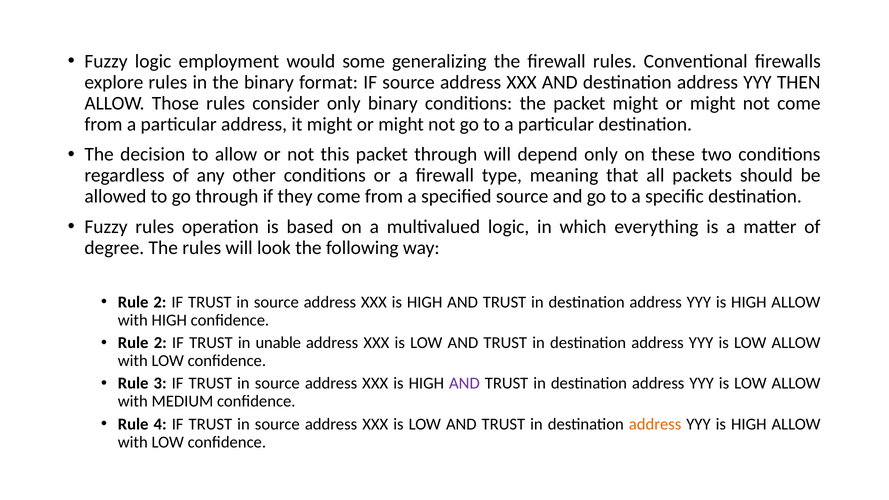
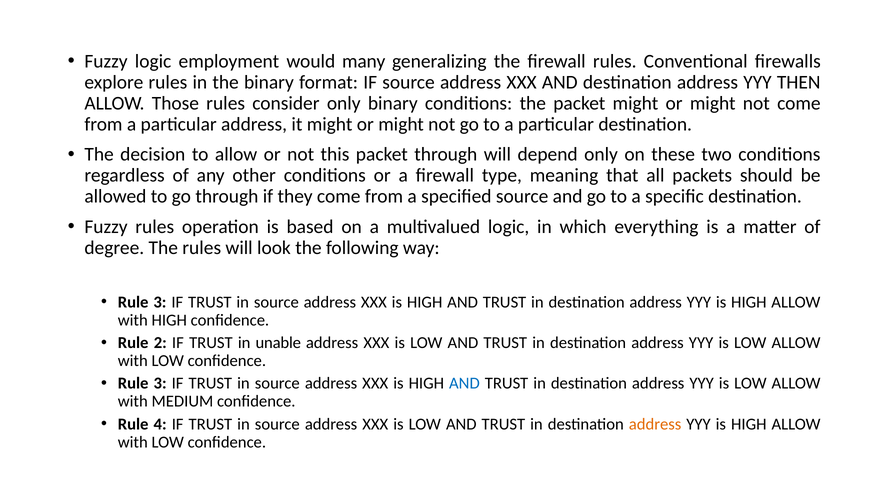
some: some -> many
2 at (160, 302): 2 -> 3
AND at (464, 383) colour: purple -> blue
